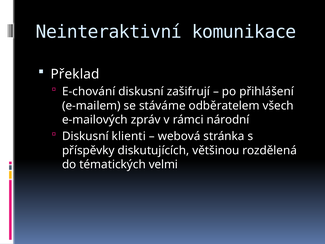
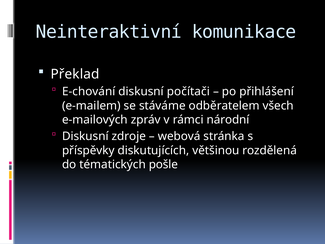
zašifrují: zašifrují -> počítači
klienti: klienti -> zdroje
velmi: velmi -> pošle
